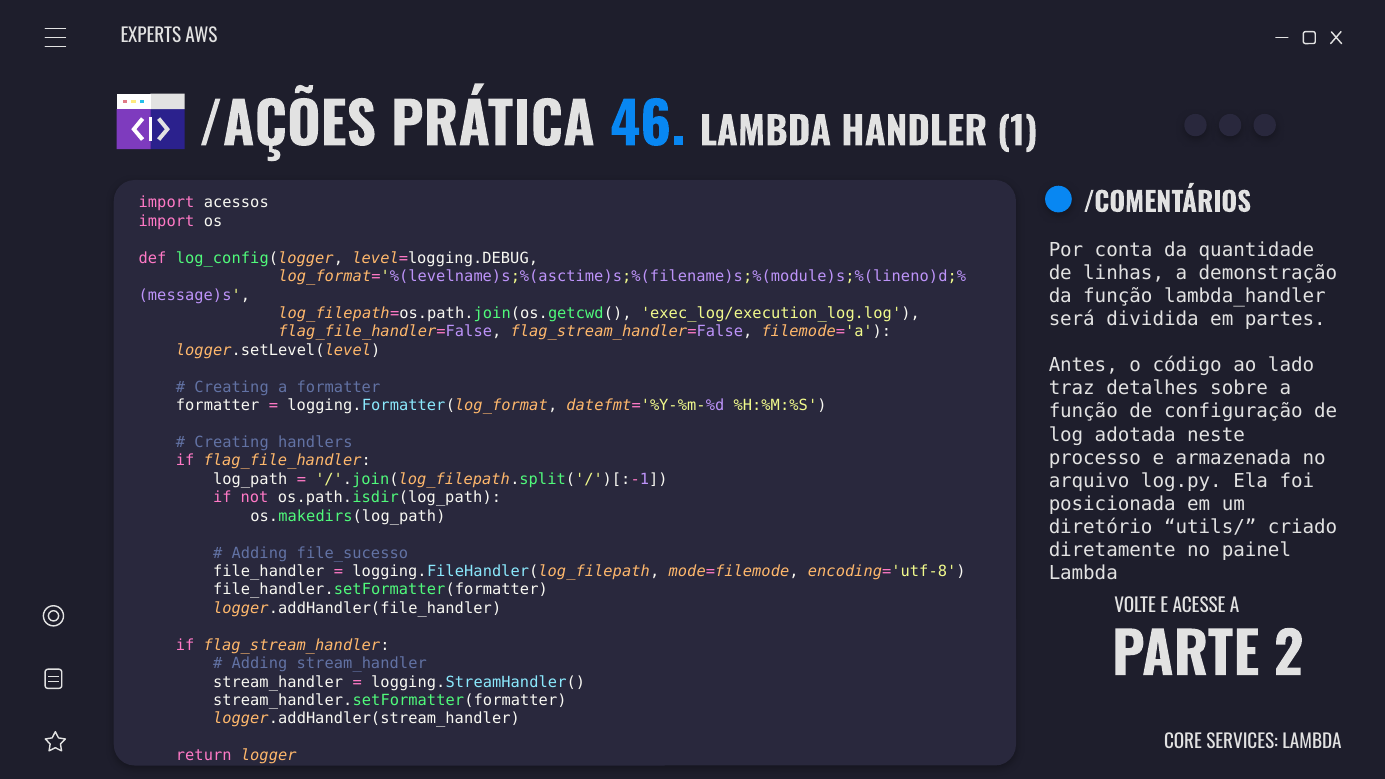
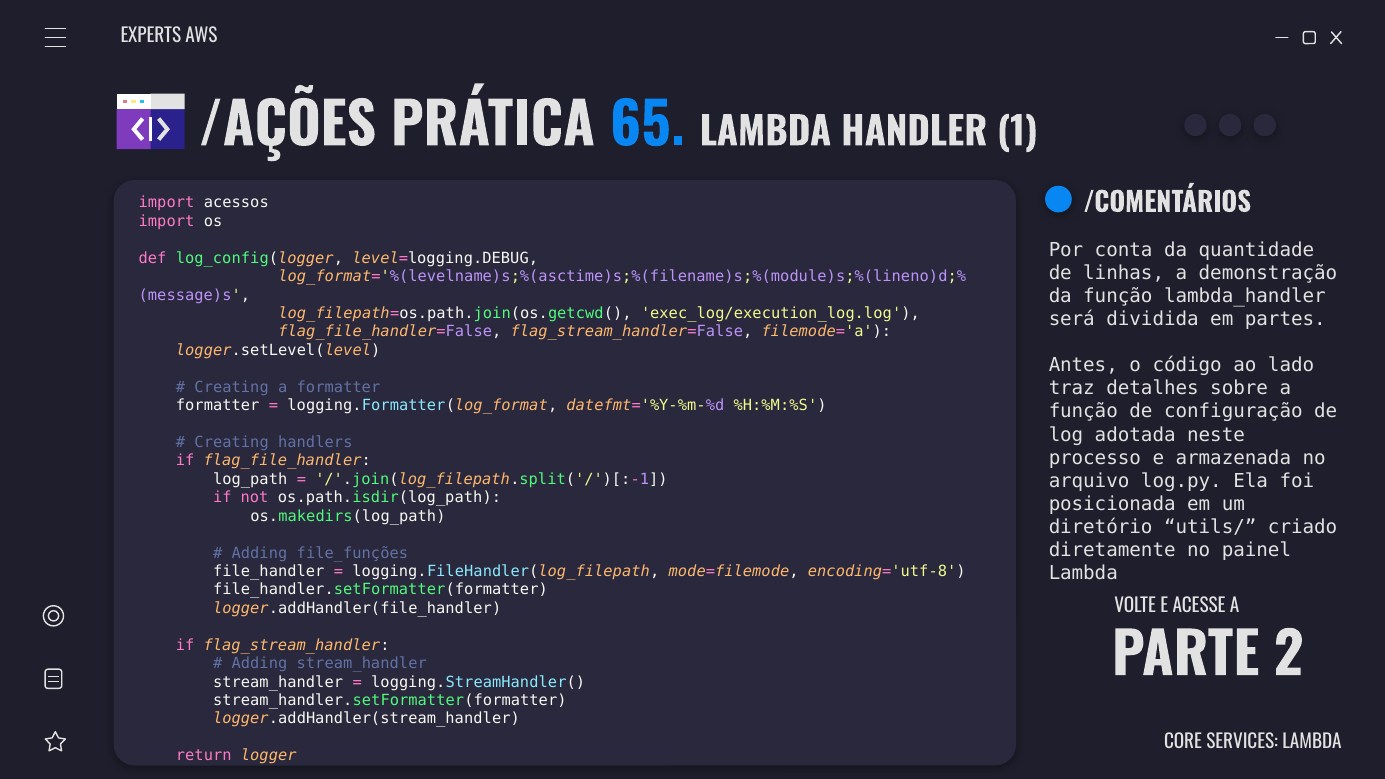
46: 46 -> 65
file_sucesso: file_sucesso -> file_funções
